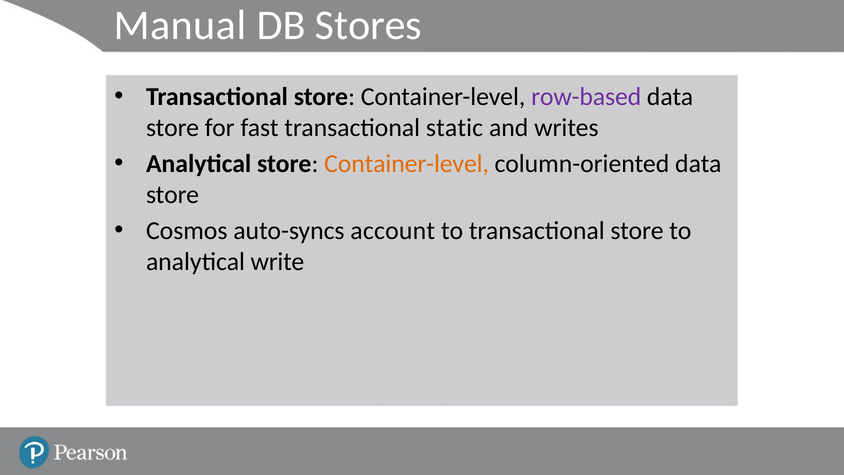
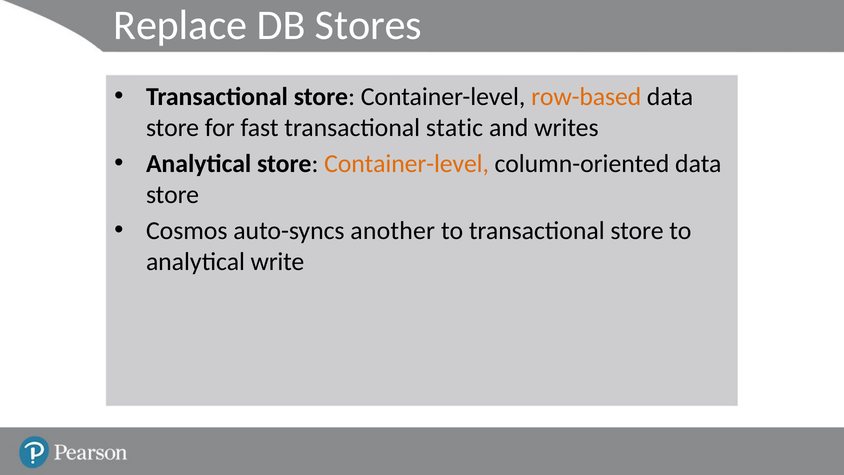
Manual: Manual -> Replace
row-based colour: purple -> orange
account: account -> another
